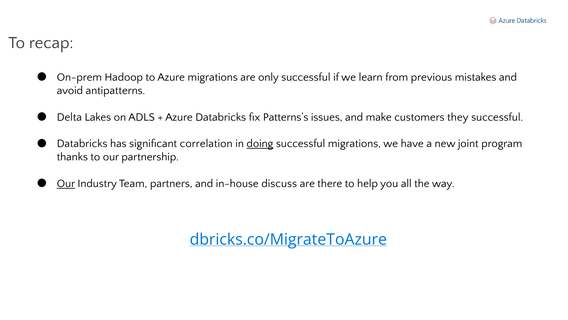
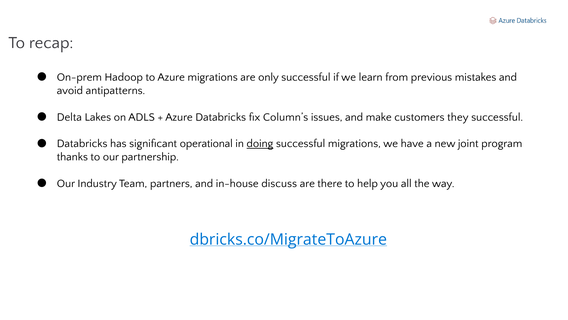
Patterns’s: Patterns’s -> Column’s
correlation: correlation -> operational
Our at (66, 183) underline: present -> none
